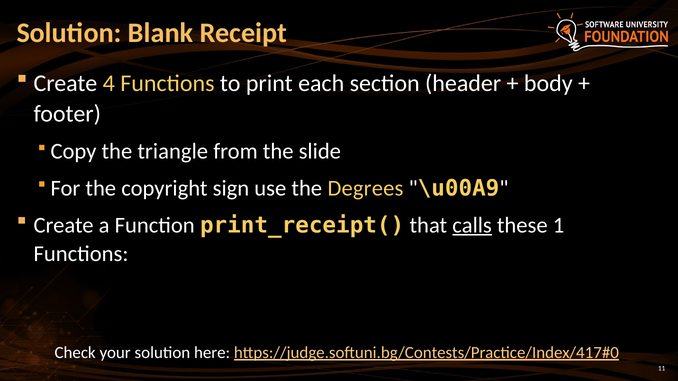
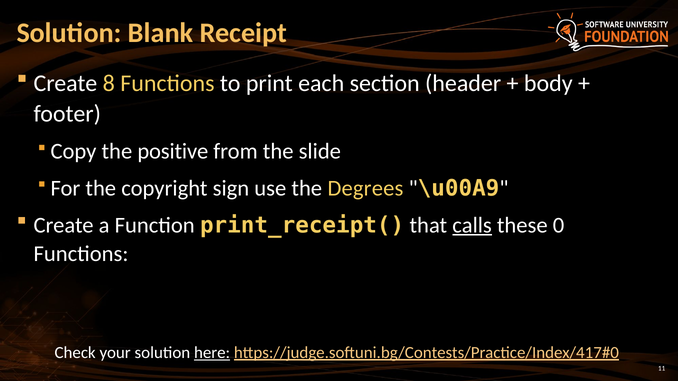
4: 4 -> 8
triangle: triangle -> positive
1: 1 -> 0
here underline: none -> present
